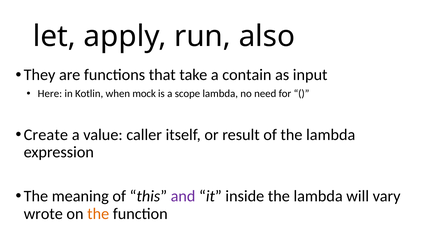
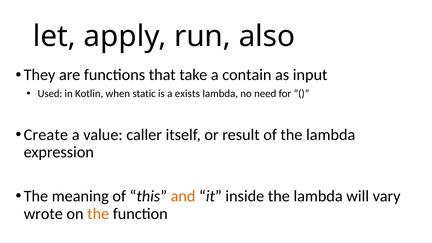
Here: Here -> Used
mock: mock -> static
scope: scope -> exists
and colour: purple -> orange
